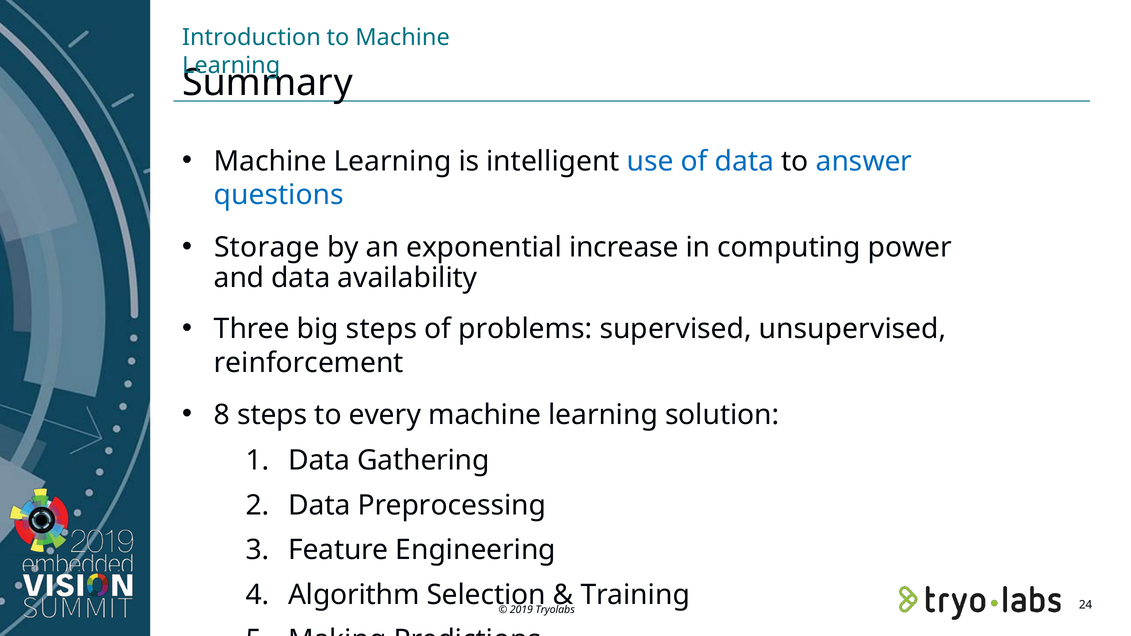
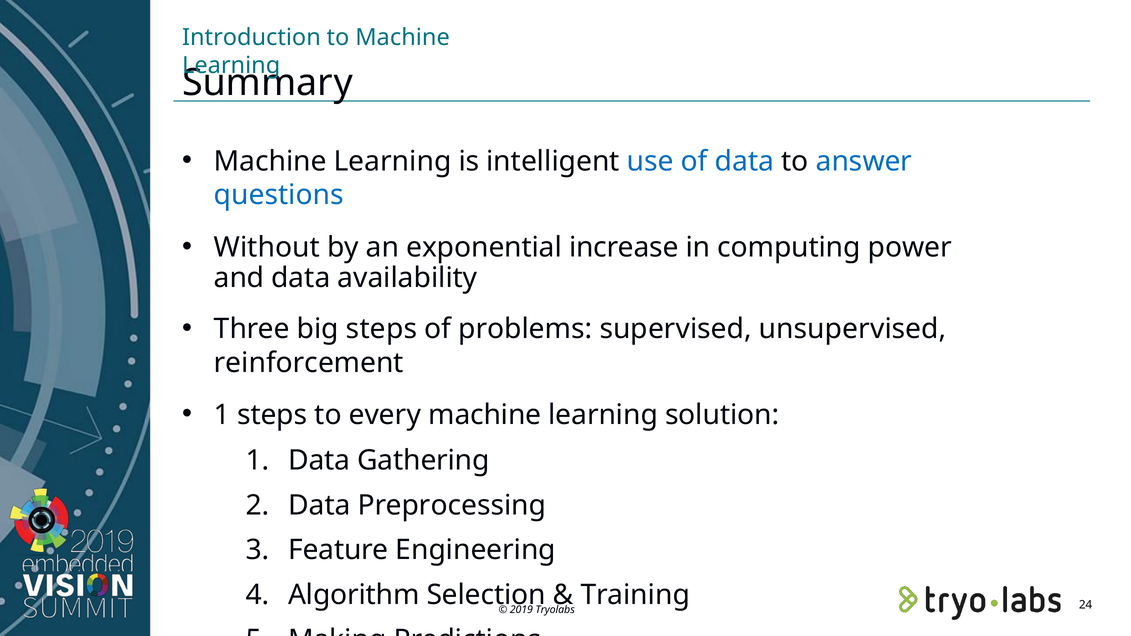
Storage: Storage -> Without
8 at (222, 415): 8 -> 1
